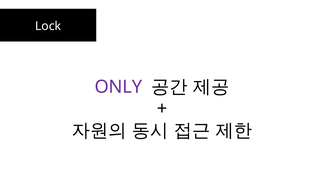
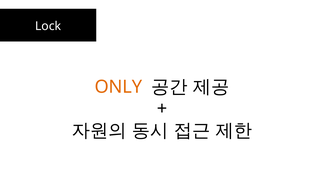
ONLY colour: purple -> orange
